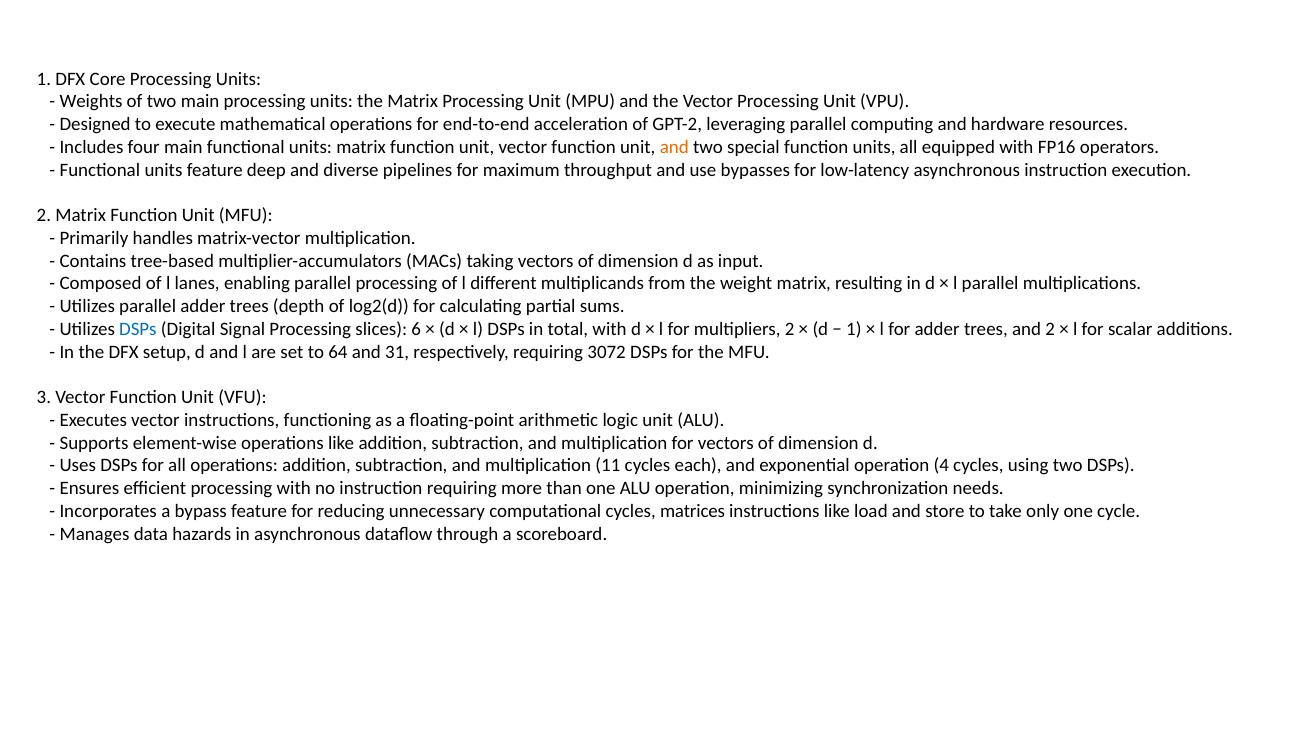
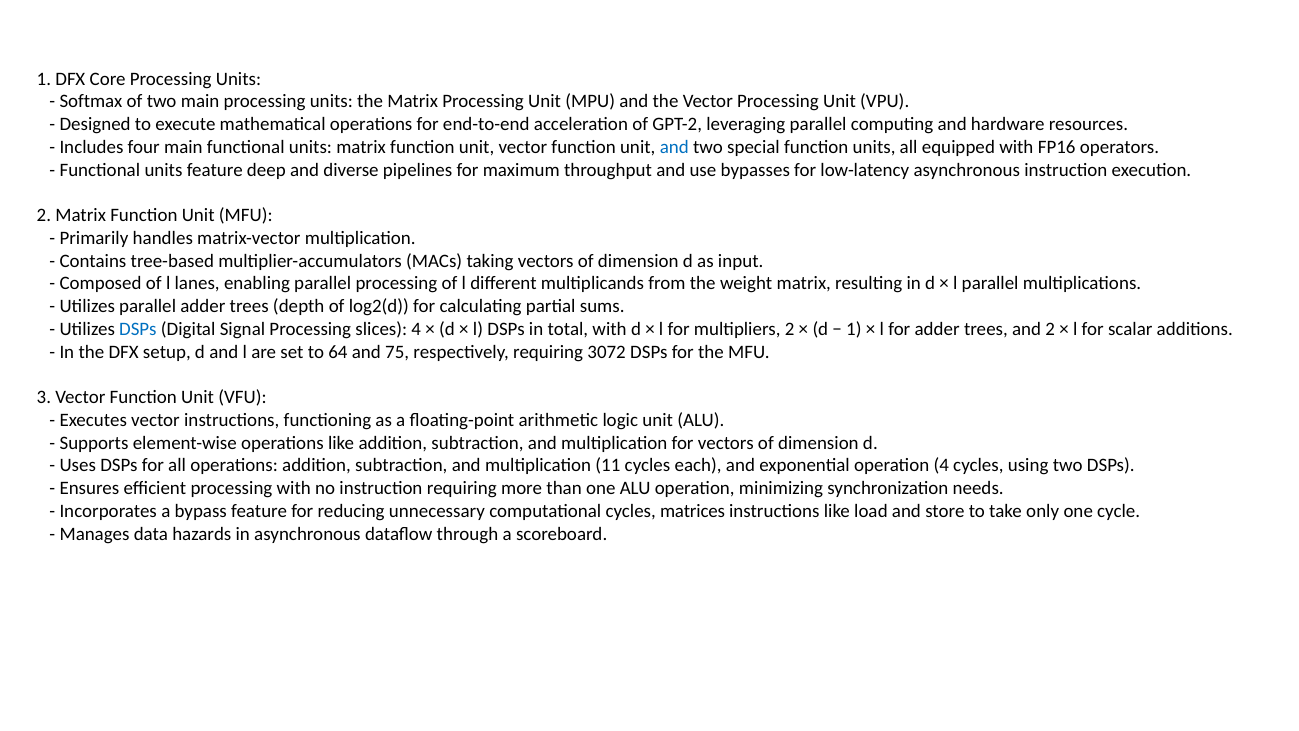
Weights: Weights -> Softmax
and at (674, 147) colour: orange -> blue
slices 6: 6 -> 4
31: 31 -> 75
